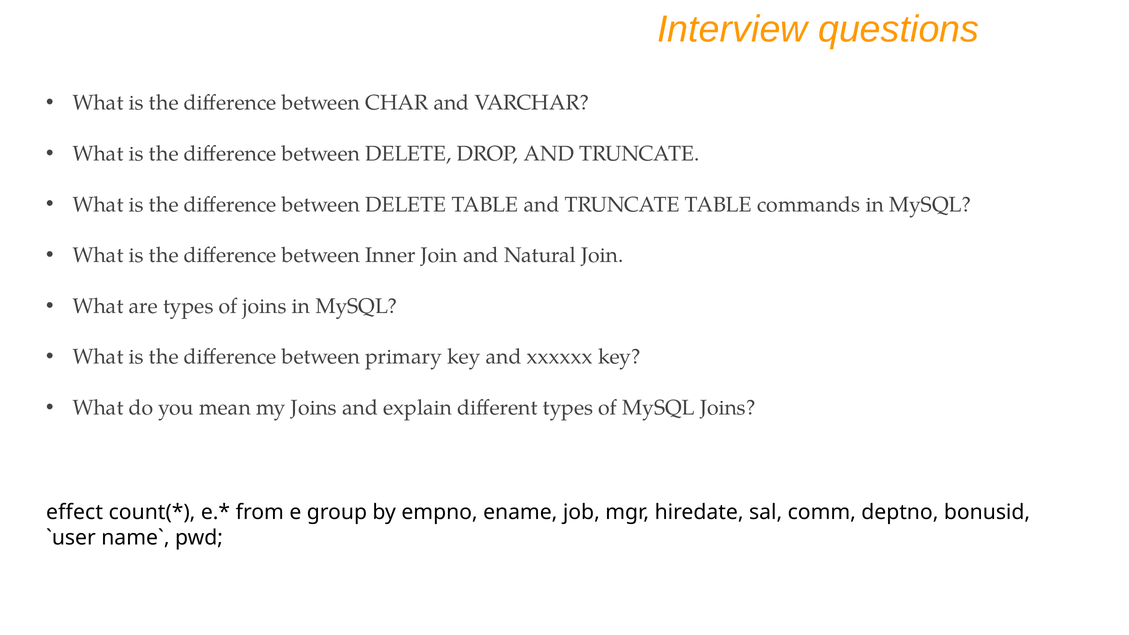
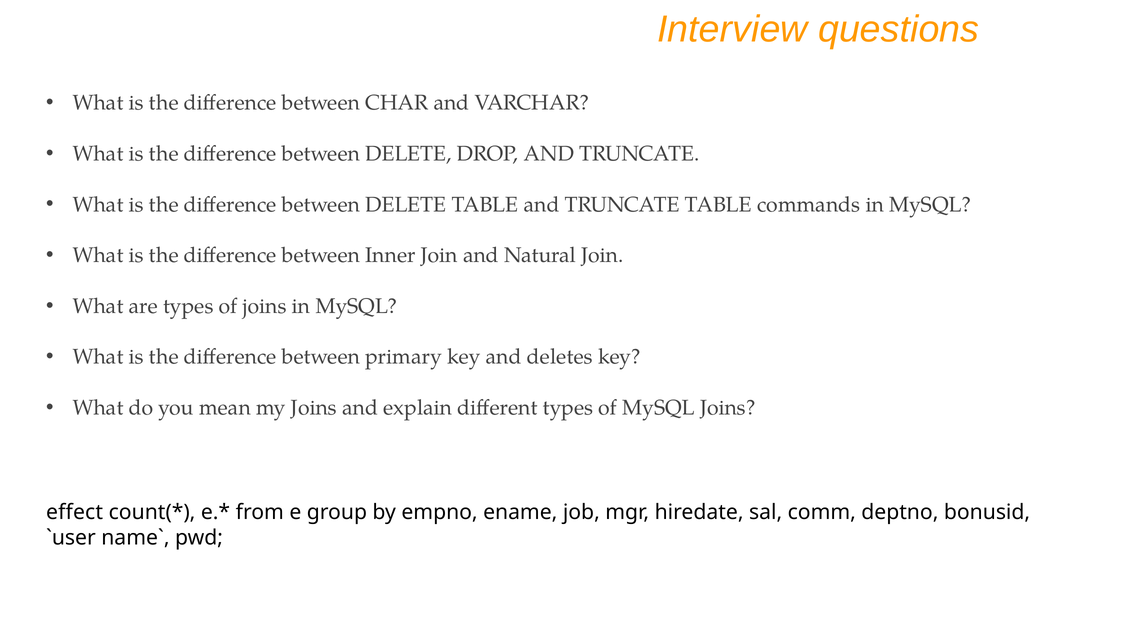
xxxxxx: xxxxxx -> deletes
